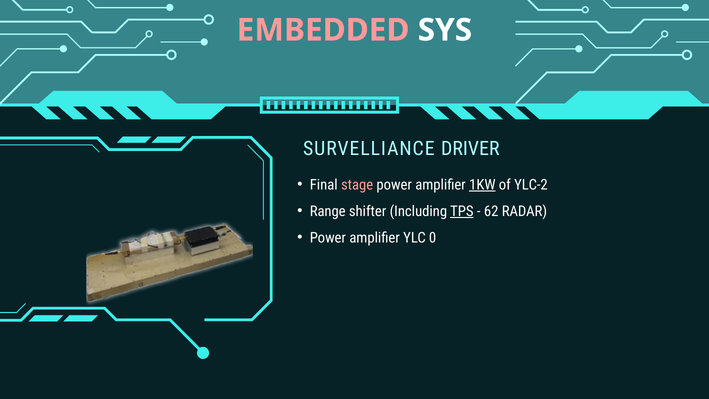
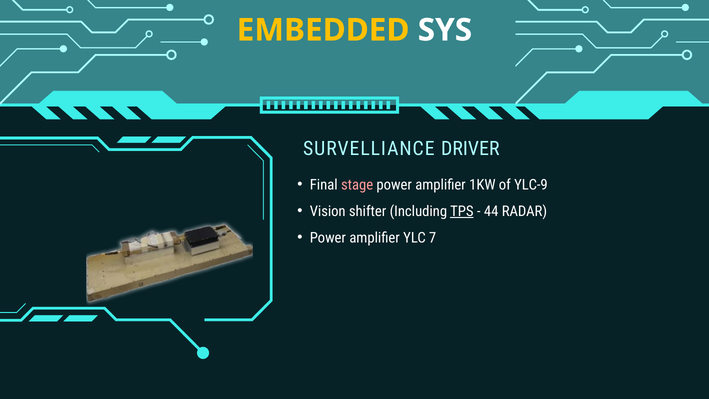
EMBEDDED colour: pink -> yellow
1KW underline: present -> none
YLC-2: YLC-2 -> YLC-9
Range: Range -> Vision
62: 62 -> 44
0: 0 -> 7
